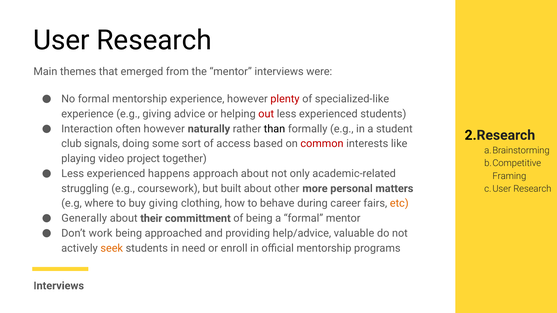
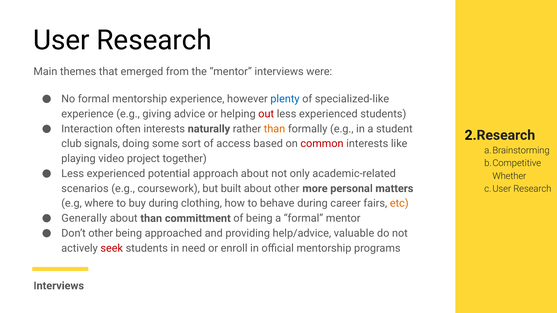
plenty colour: red -> blue
often however: however -> interests
than at (275, 129) colour: black -> orange
happens: happens -> potential
Framing: Framing -> Whether
struggling: struggling -> scenarios
buy giving: giving -> during
about their: their -> than
Don’t work: work -> other
seek colour: orange -> red
